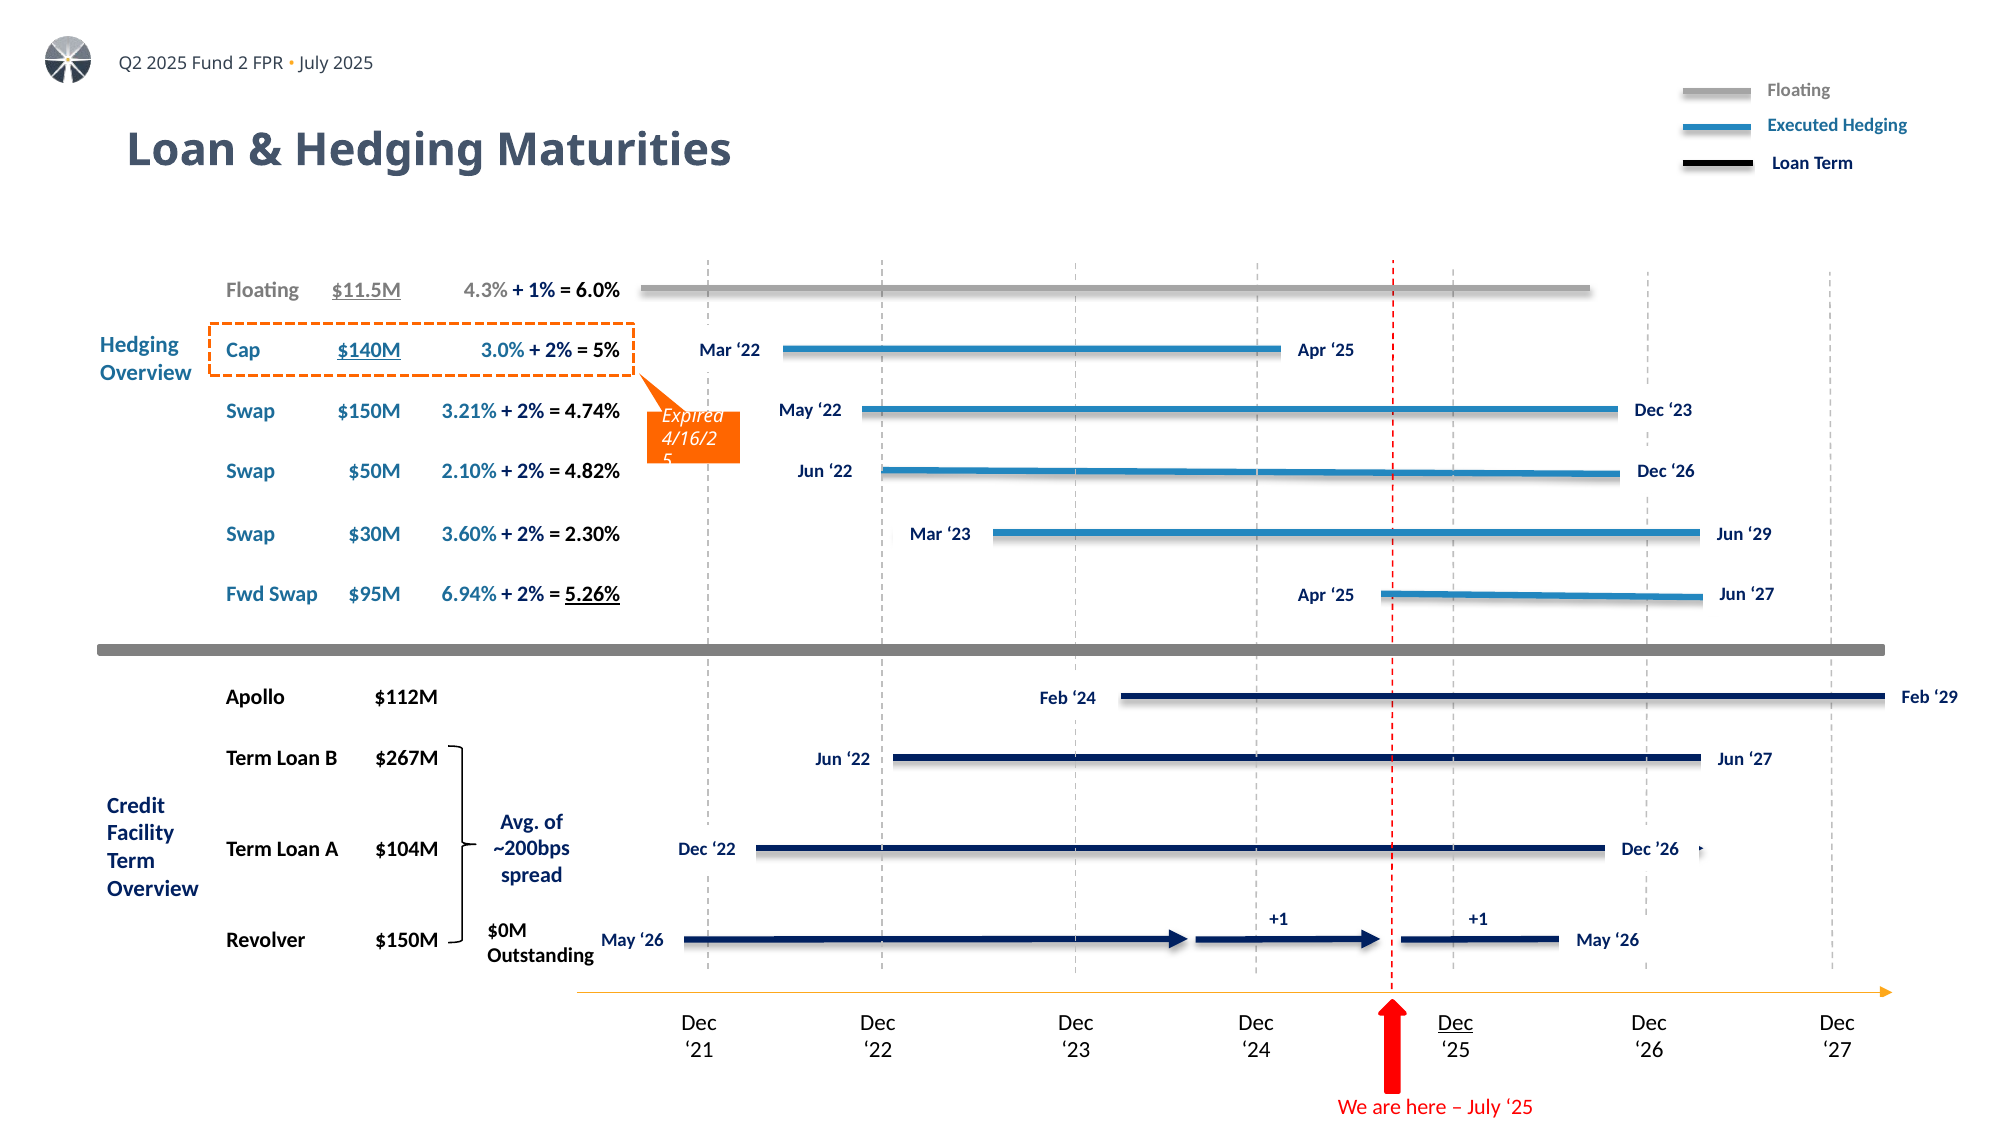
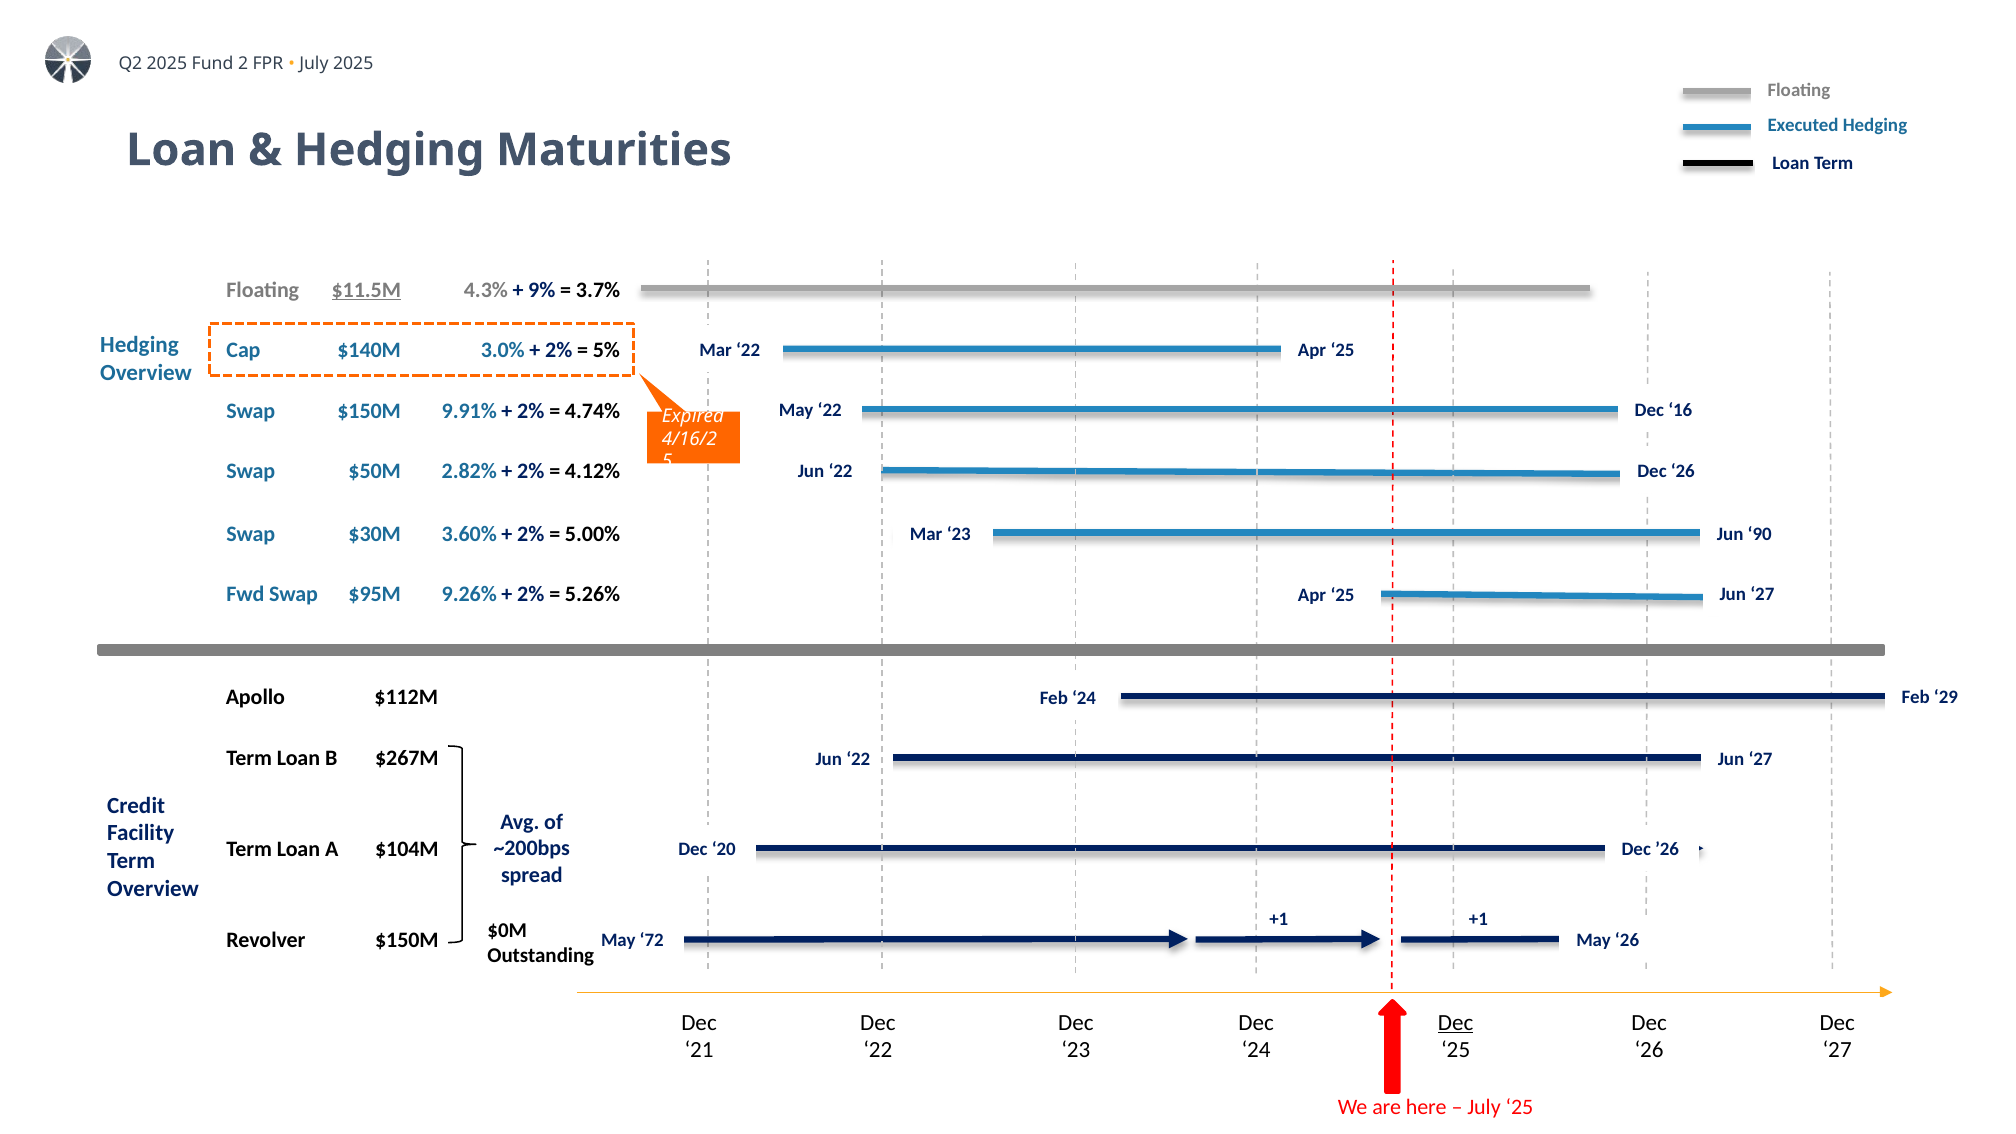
1%: 1% -> 9%
6.0%: 6.0% -> 3.7%
$140M underline: present -> none
3.21%: 3.21% -> 9.91%
4.74% Dec 23: 23 -> 16
2.10%: 2.10% -> 2.82%
4.82%: 4.82% -> 4.12%
2.30%: 2.30% -> 5.00%
Jun 29: 29 -> 90
6.94%: 6.94% -> 9.26%
5.26% underline: present -> none
22 at (724, 850): 22 -> 20
26 at (652, 940): 26 -> 72
